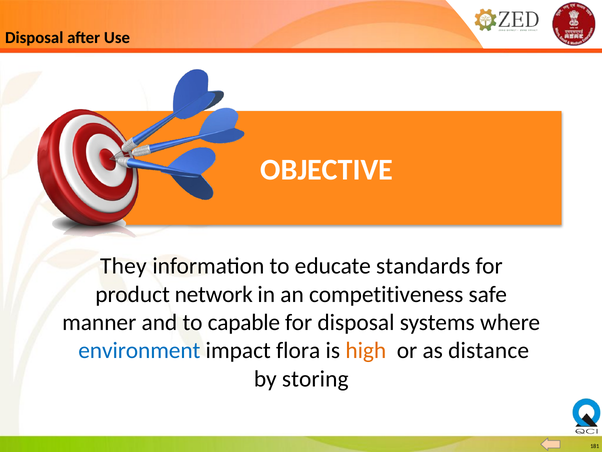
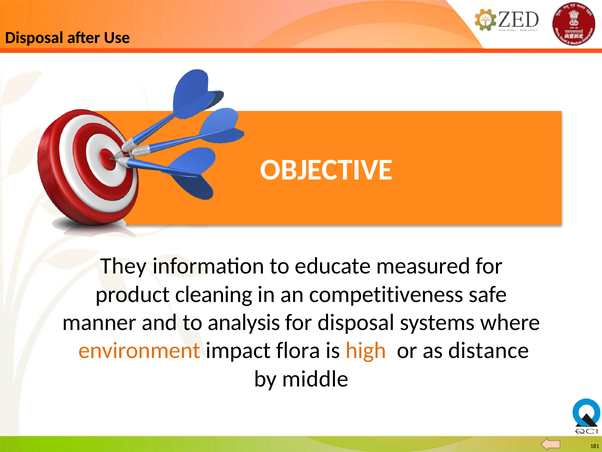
standards: standards -> measured
network: network -> cleaning
capable: capable -> analysis
environment colour: blue -> orange
storing: storing -> middle
